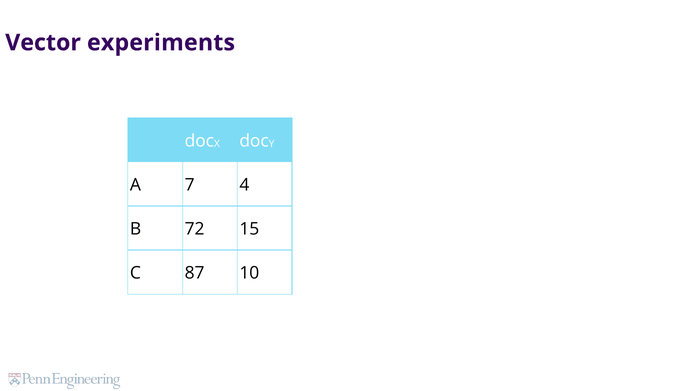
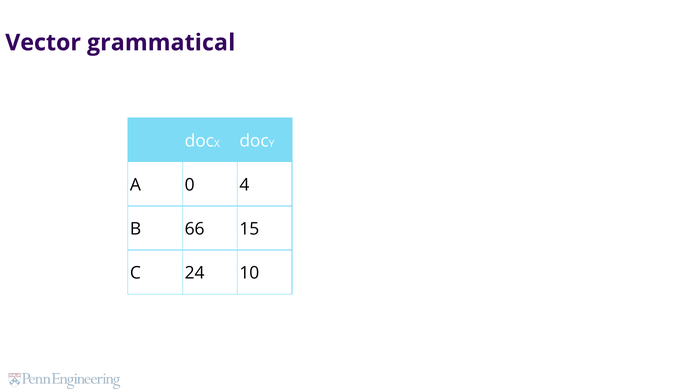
experiments: experiments -> grammatical
7: 7 -> 0
72: 72 -> 66
87: 87 -> 24
